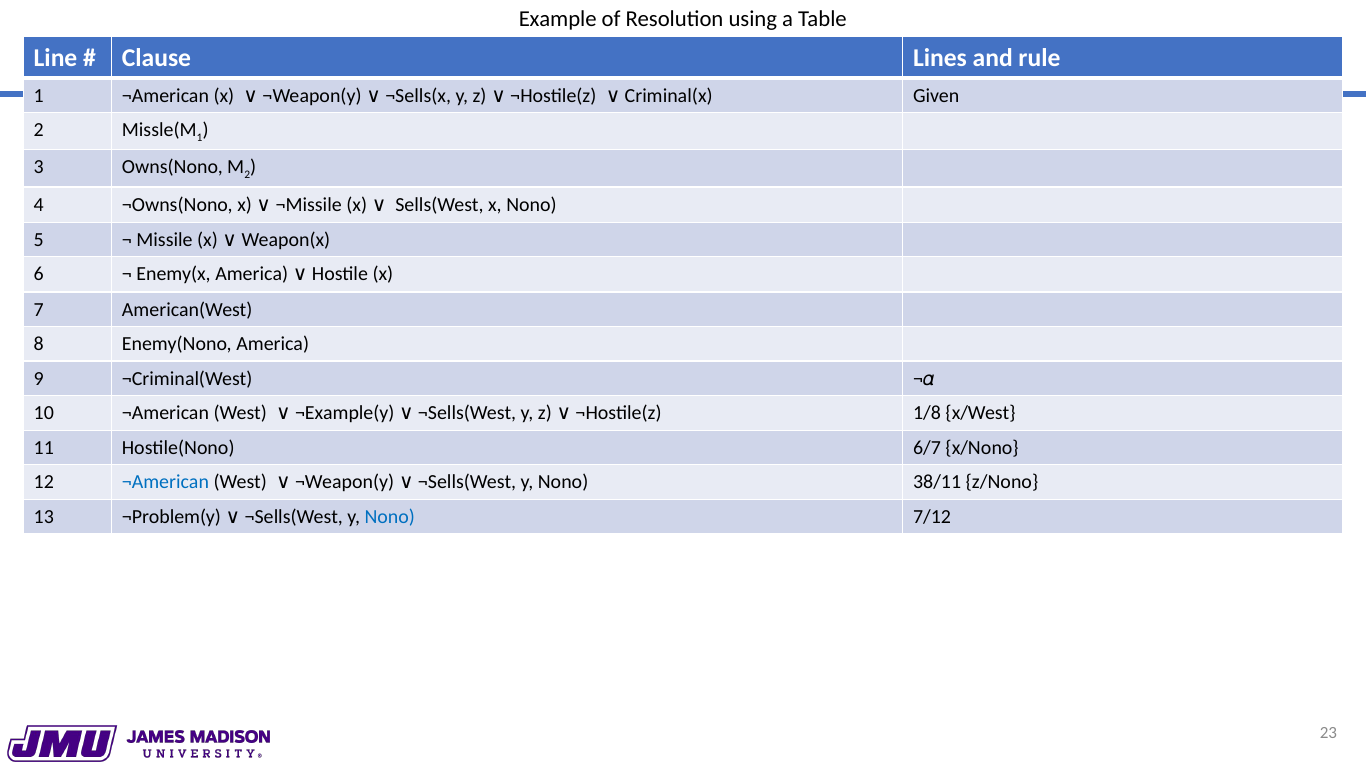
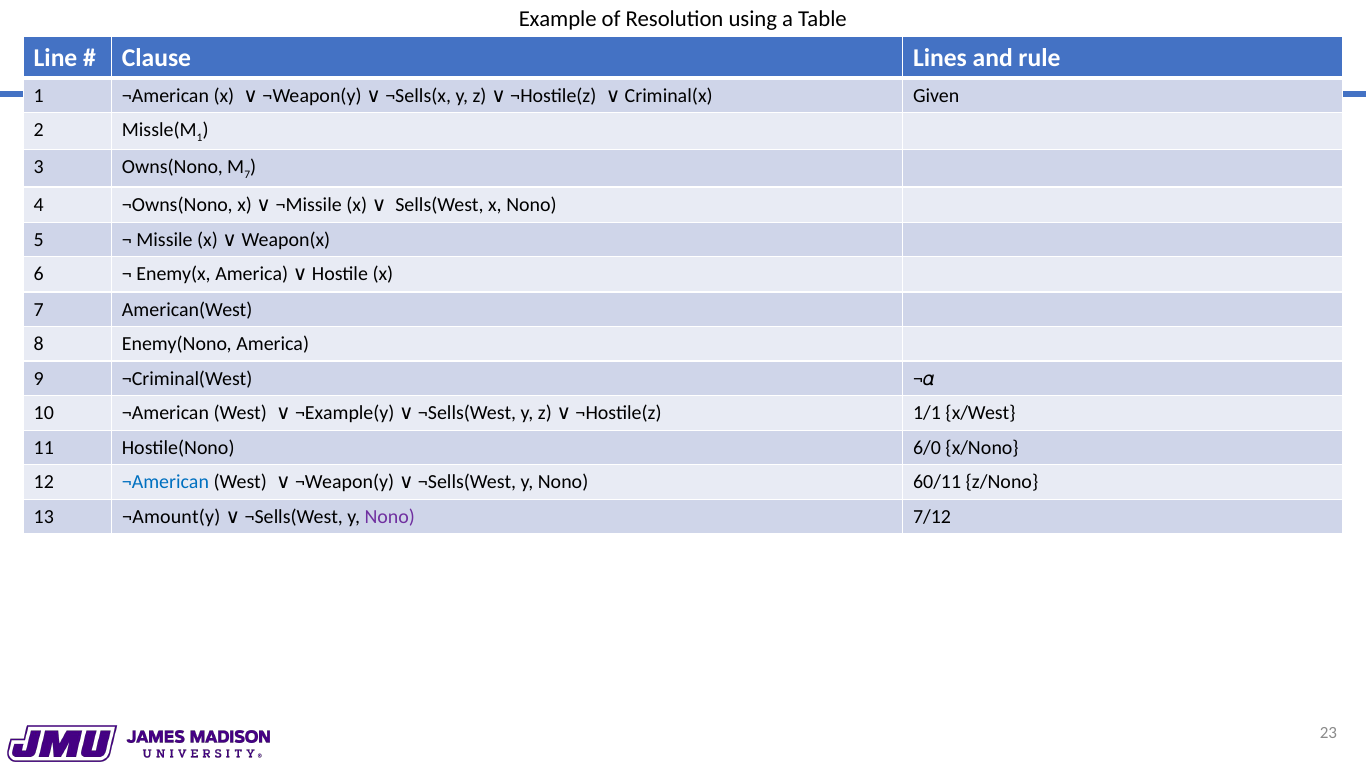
2 at (247, 175): 2 -> 7
1/8: 1/8 -> 1/1
6/7: 6/7 -> 6/0
38/11: 38/11 -> 60/11
¬Problem(y: ¬Problem(y -> ¬Amount(y
Nono at (390, 517) colour: blue -> purple
